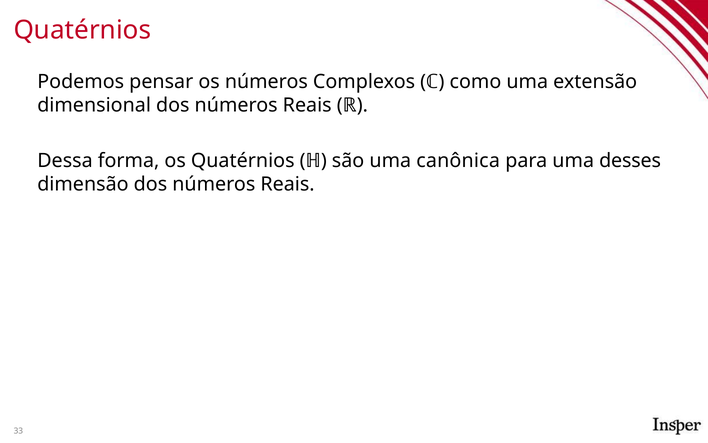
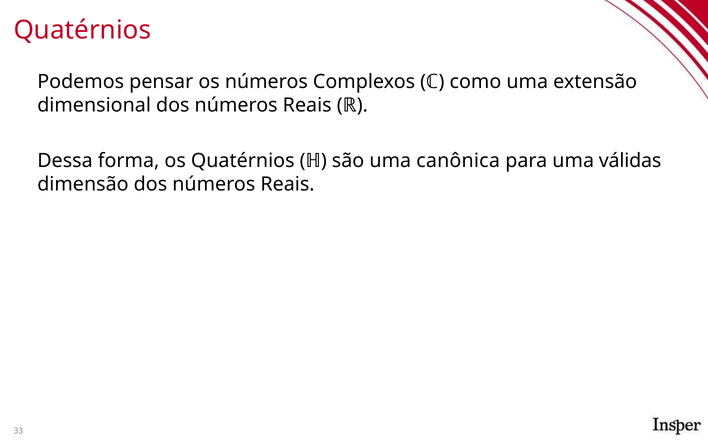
desses: desses -> válidas
